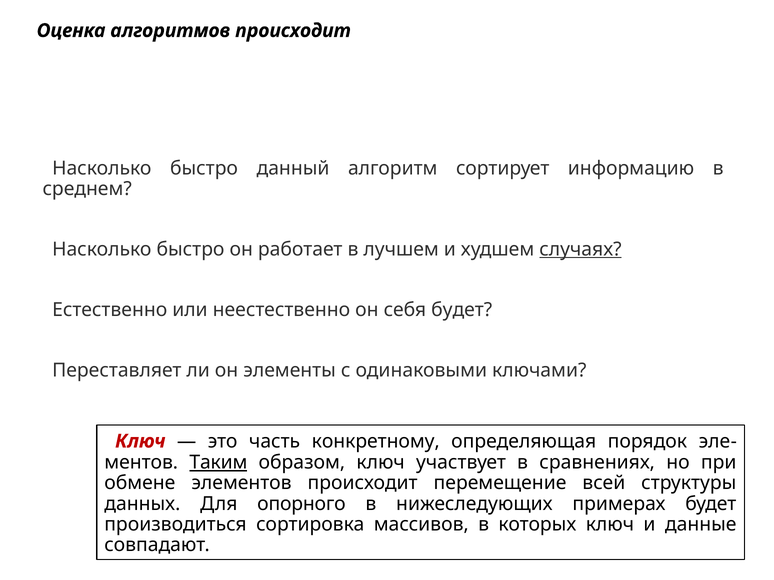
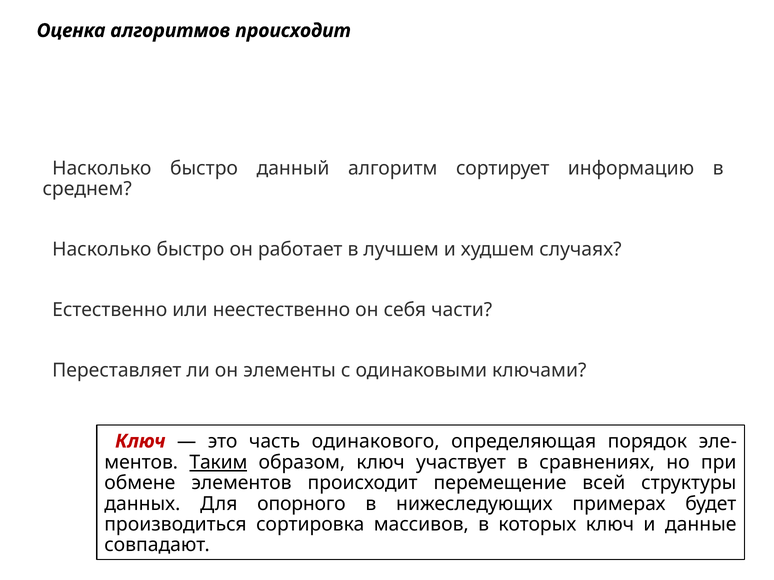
случаях underline: present -> none
себя будет: будет -> части
конкретному: конкретному -> одинакового
